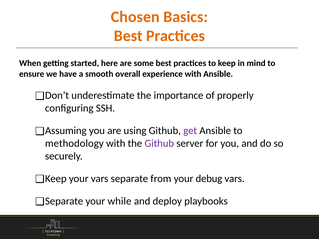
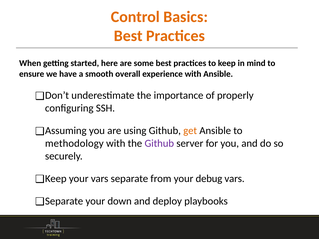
Chosen: Chosen -> Control
get colour: purple -> orange
while: while -> down
